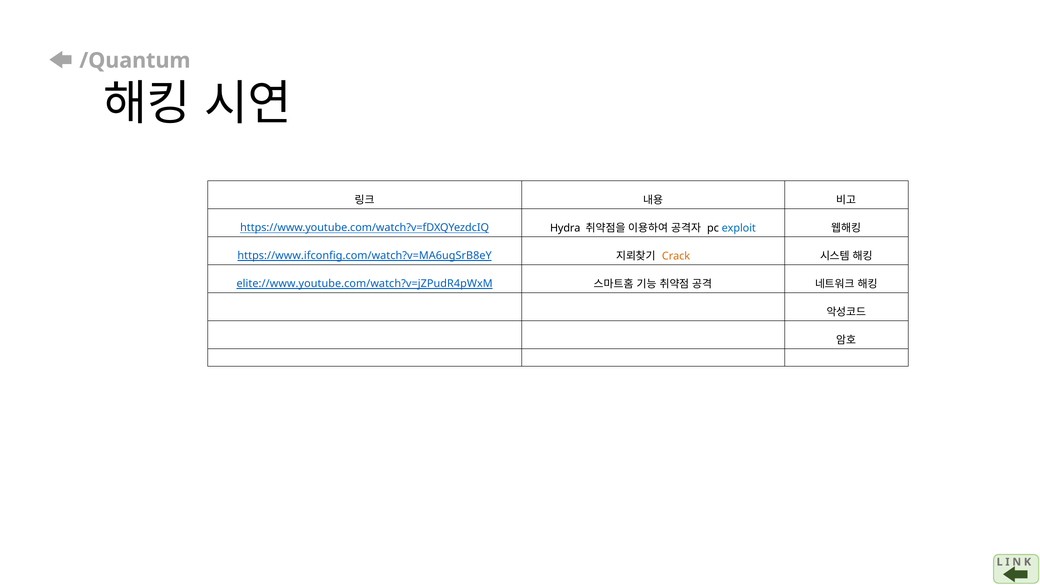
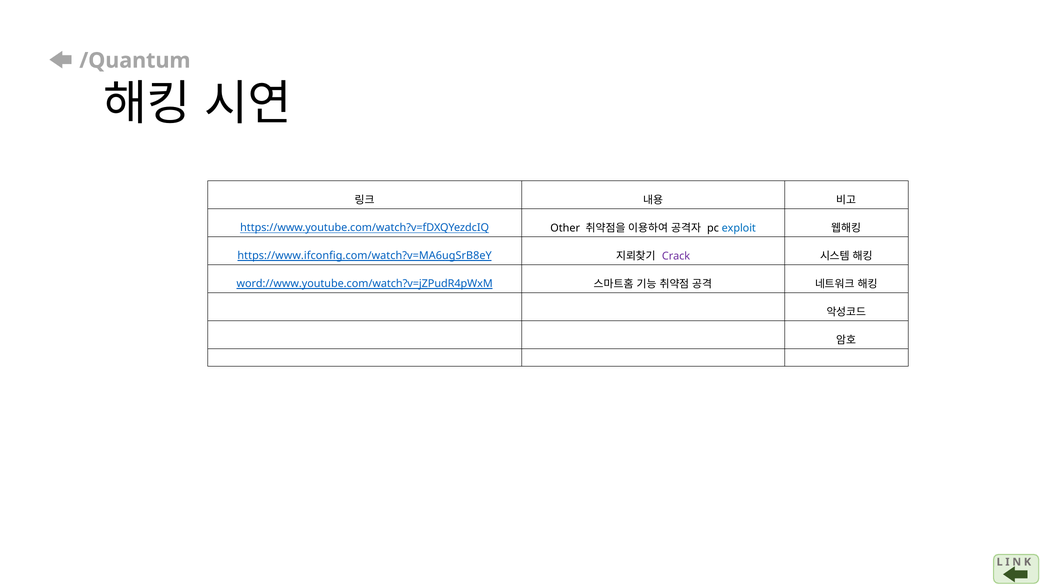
Hydra: Hydra -> Other
Crack colour: orange -> purple
elite://www.youtube.com/watch?v=jZPudR4pWxM: elite://www.youtube.com/watch?v=jZPudR4pWxM -> word://www.youtube.com/watch?v=jZPudR4pWxM
